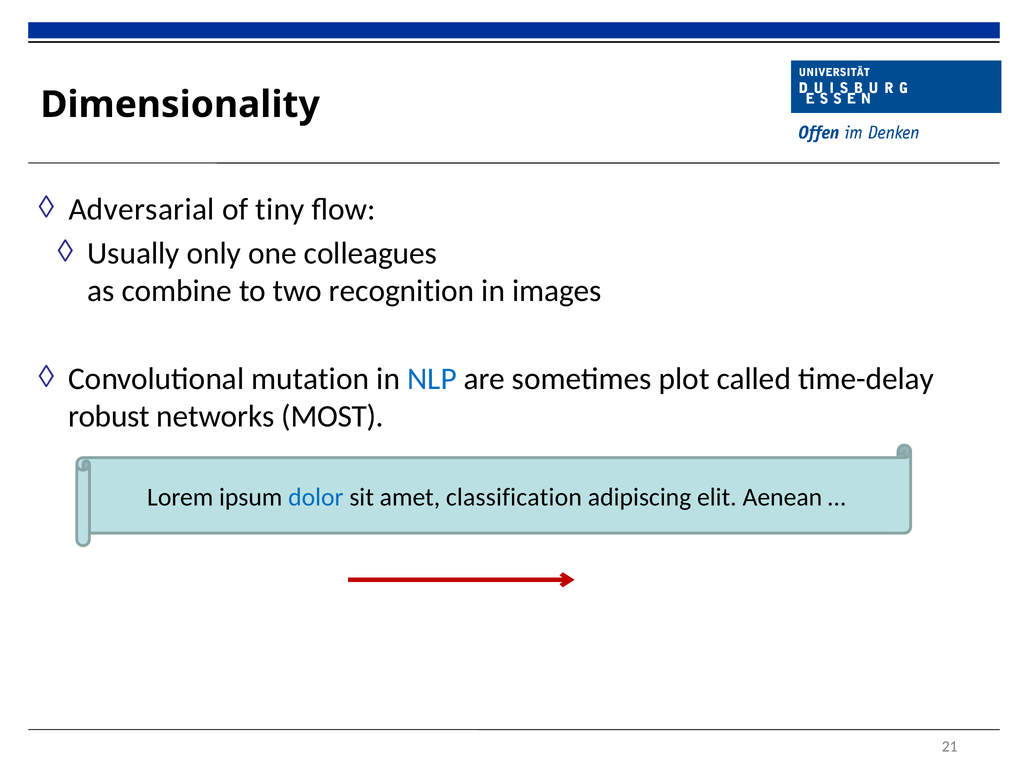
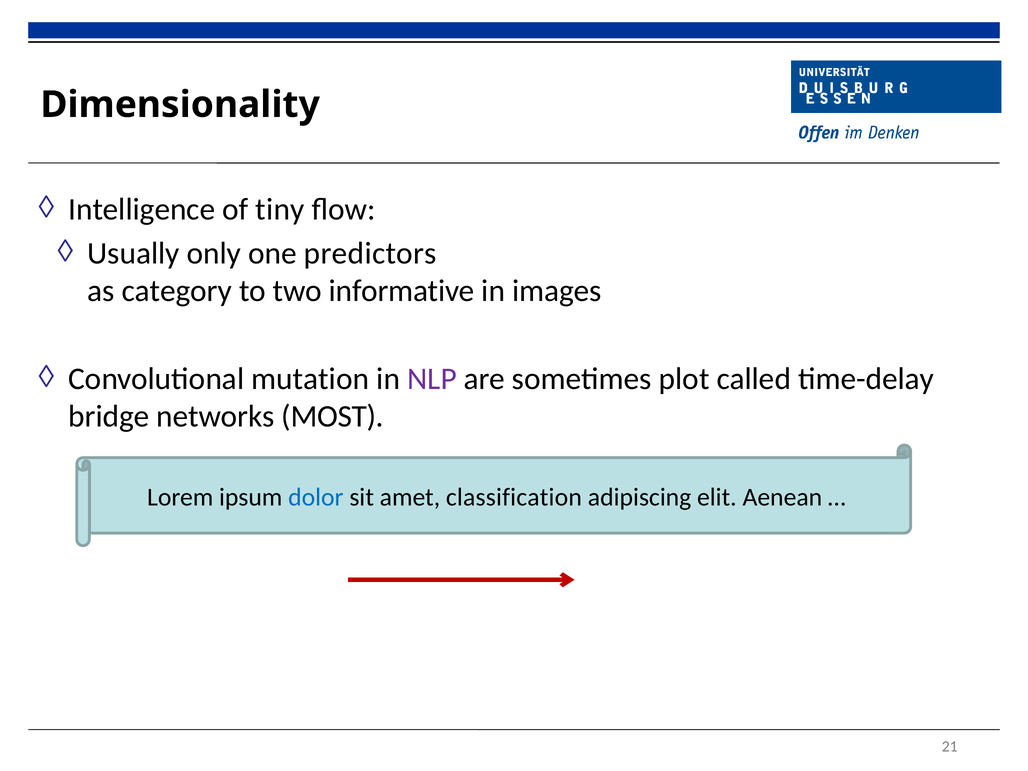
Adversarial: Adversarial -> Intelligence
colleagues: colleagues -> predictors
combine: combine -> category
recognition: recognition -> informative
NLP colour: blue -> purple
robust: robust -> bridge
